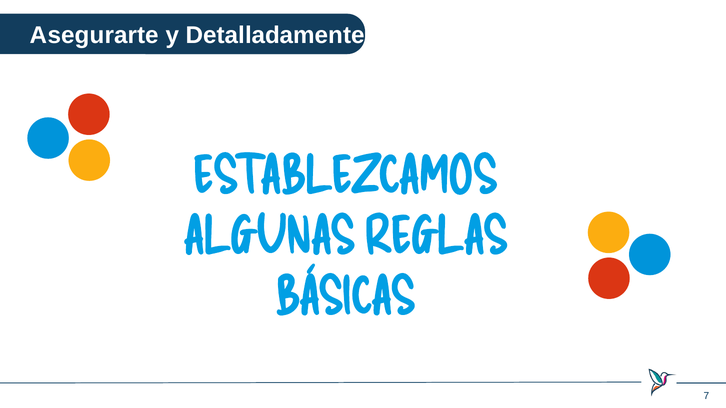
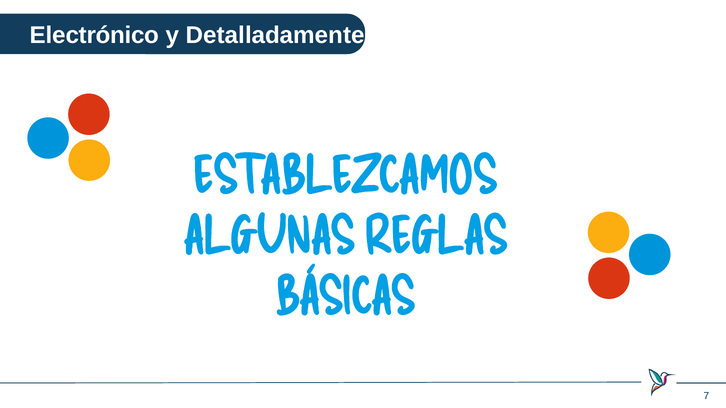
Asegurarte: Asegurarte -> Electrónico
